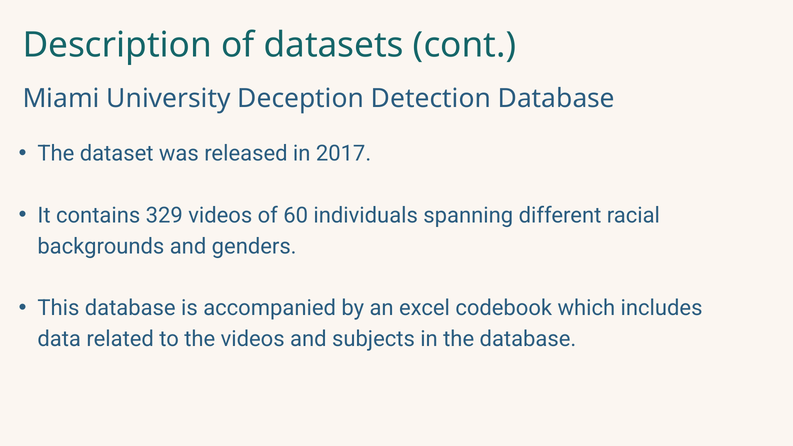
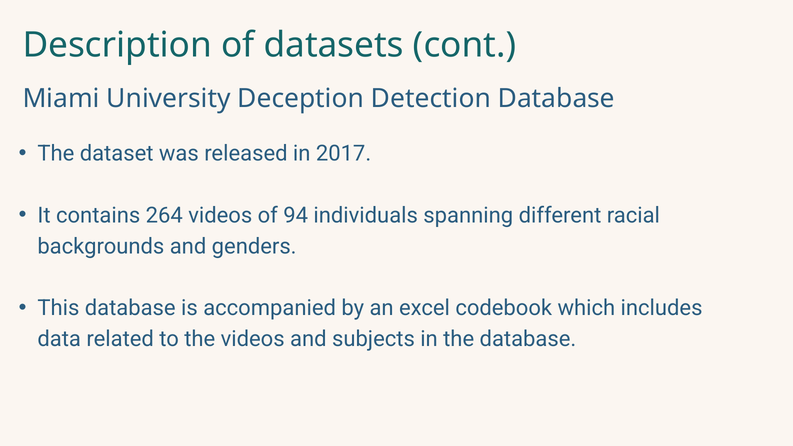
329: 329 -> 264
60: 60 -> 94
